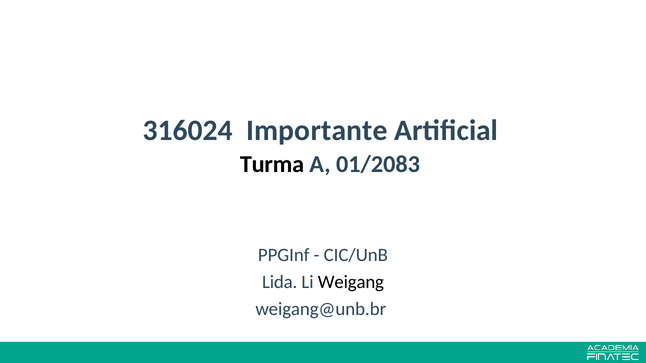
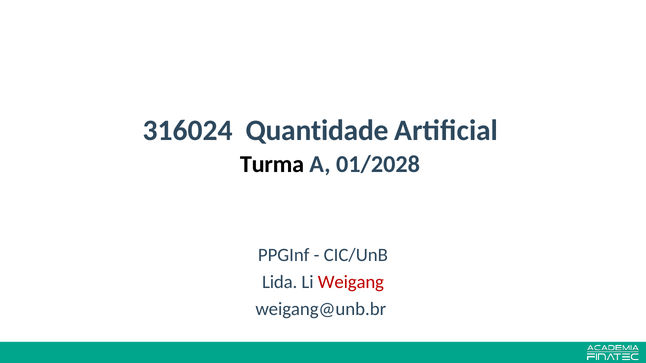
Importante: Importante -> Quantidade
01/2083: 01/2083 -> 01/2028
Weigang colour: black -> red
